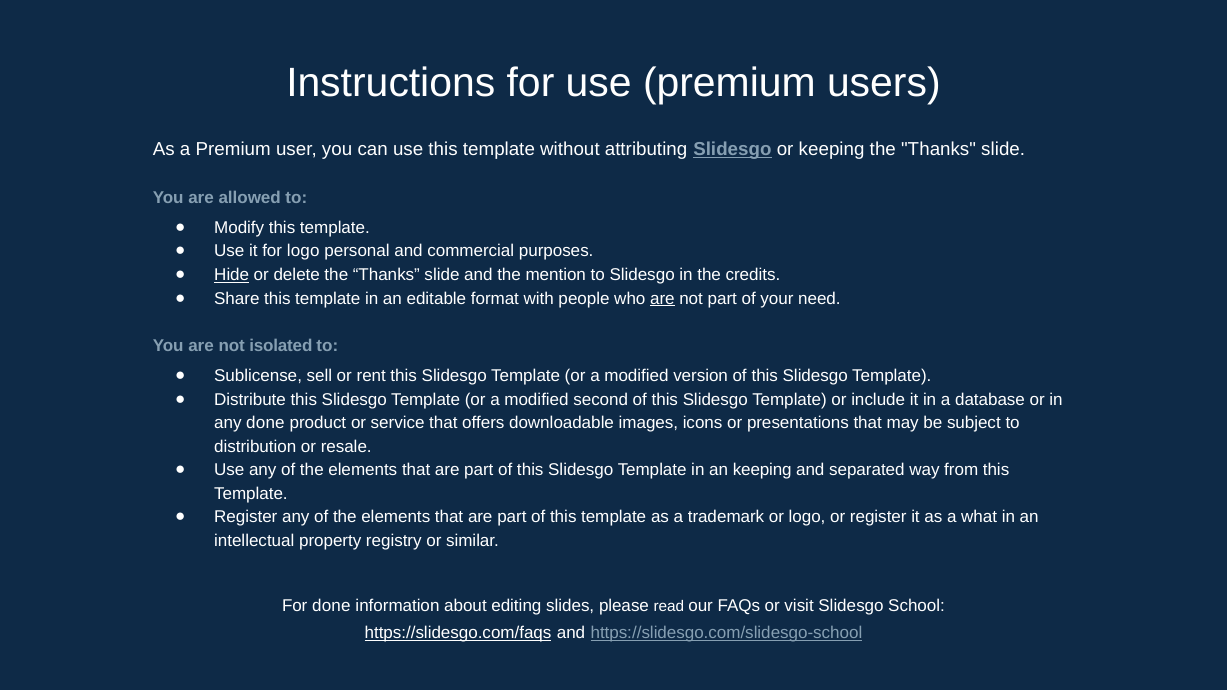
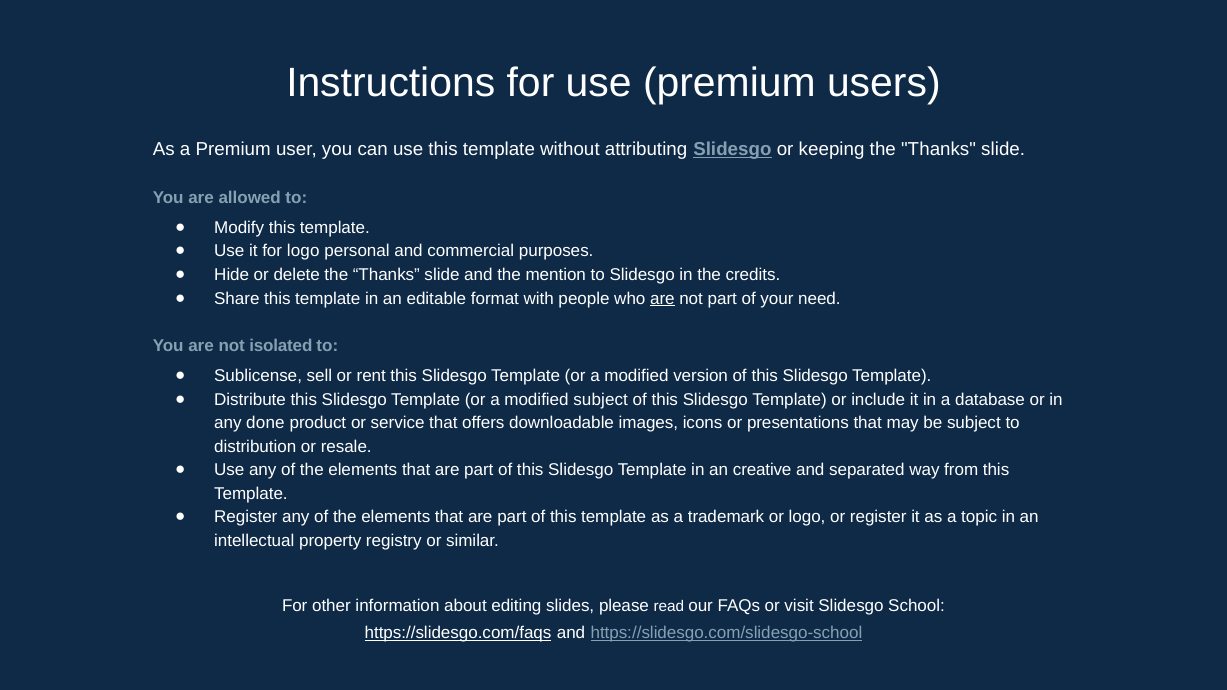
Hide underline: present -> none
modified second: second -> subject
an keeping: keeping -> creative
what: what -> topic
For done: done -> other
